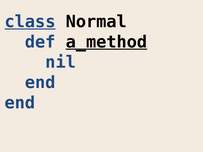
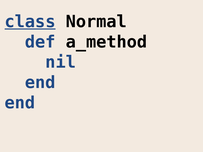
a_method underline: present -> none
